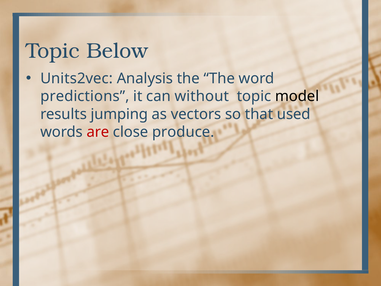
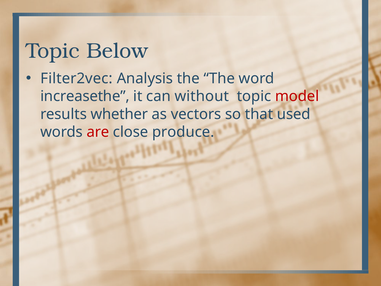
Units2vec: Units2vec -> Filter2vec
predictions: predictions -> increasethe
model colour: black -> red
jumping: jumping -> whether
